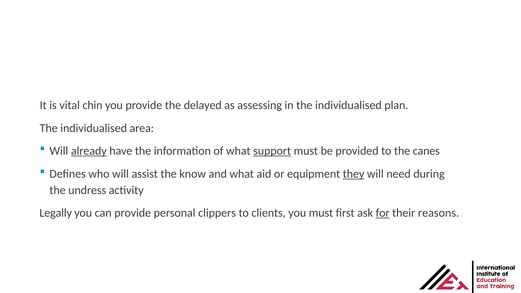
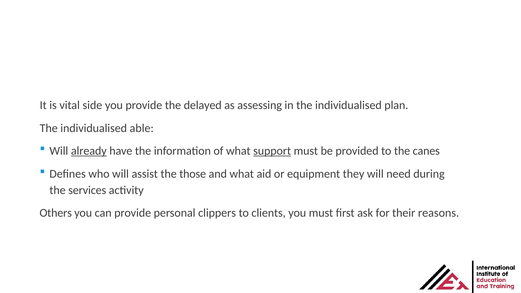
chin: chin -> side
area: area -> able
know: know -> those
they underline: present -> none
undress: undress -> services
Legally: Legally -> Others
for underline: present -> none
